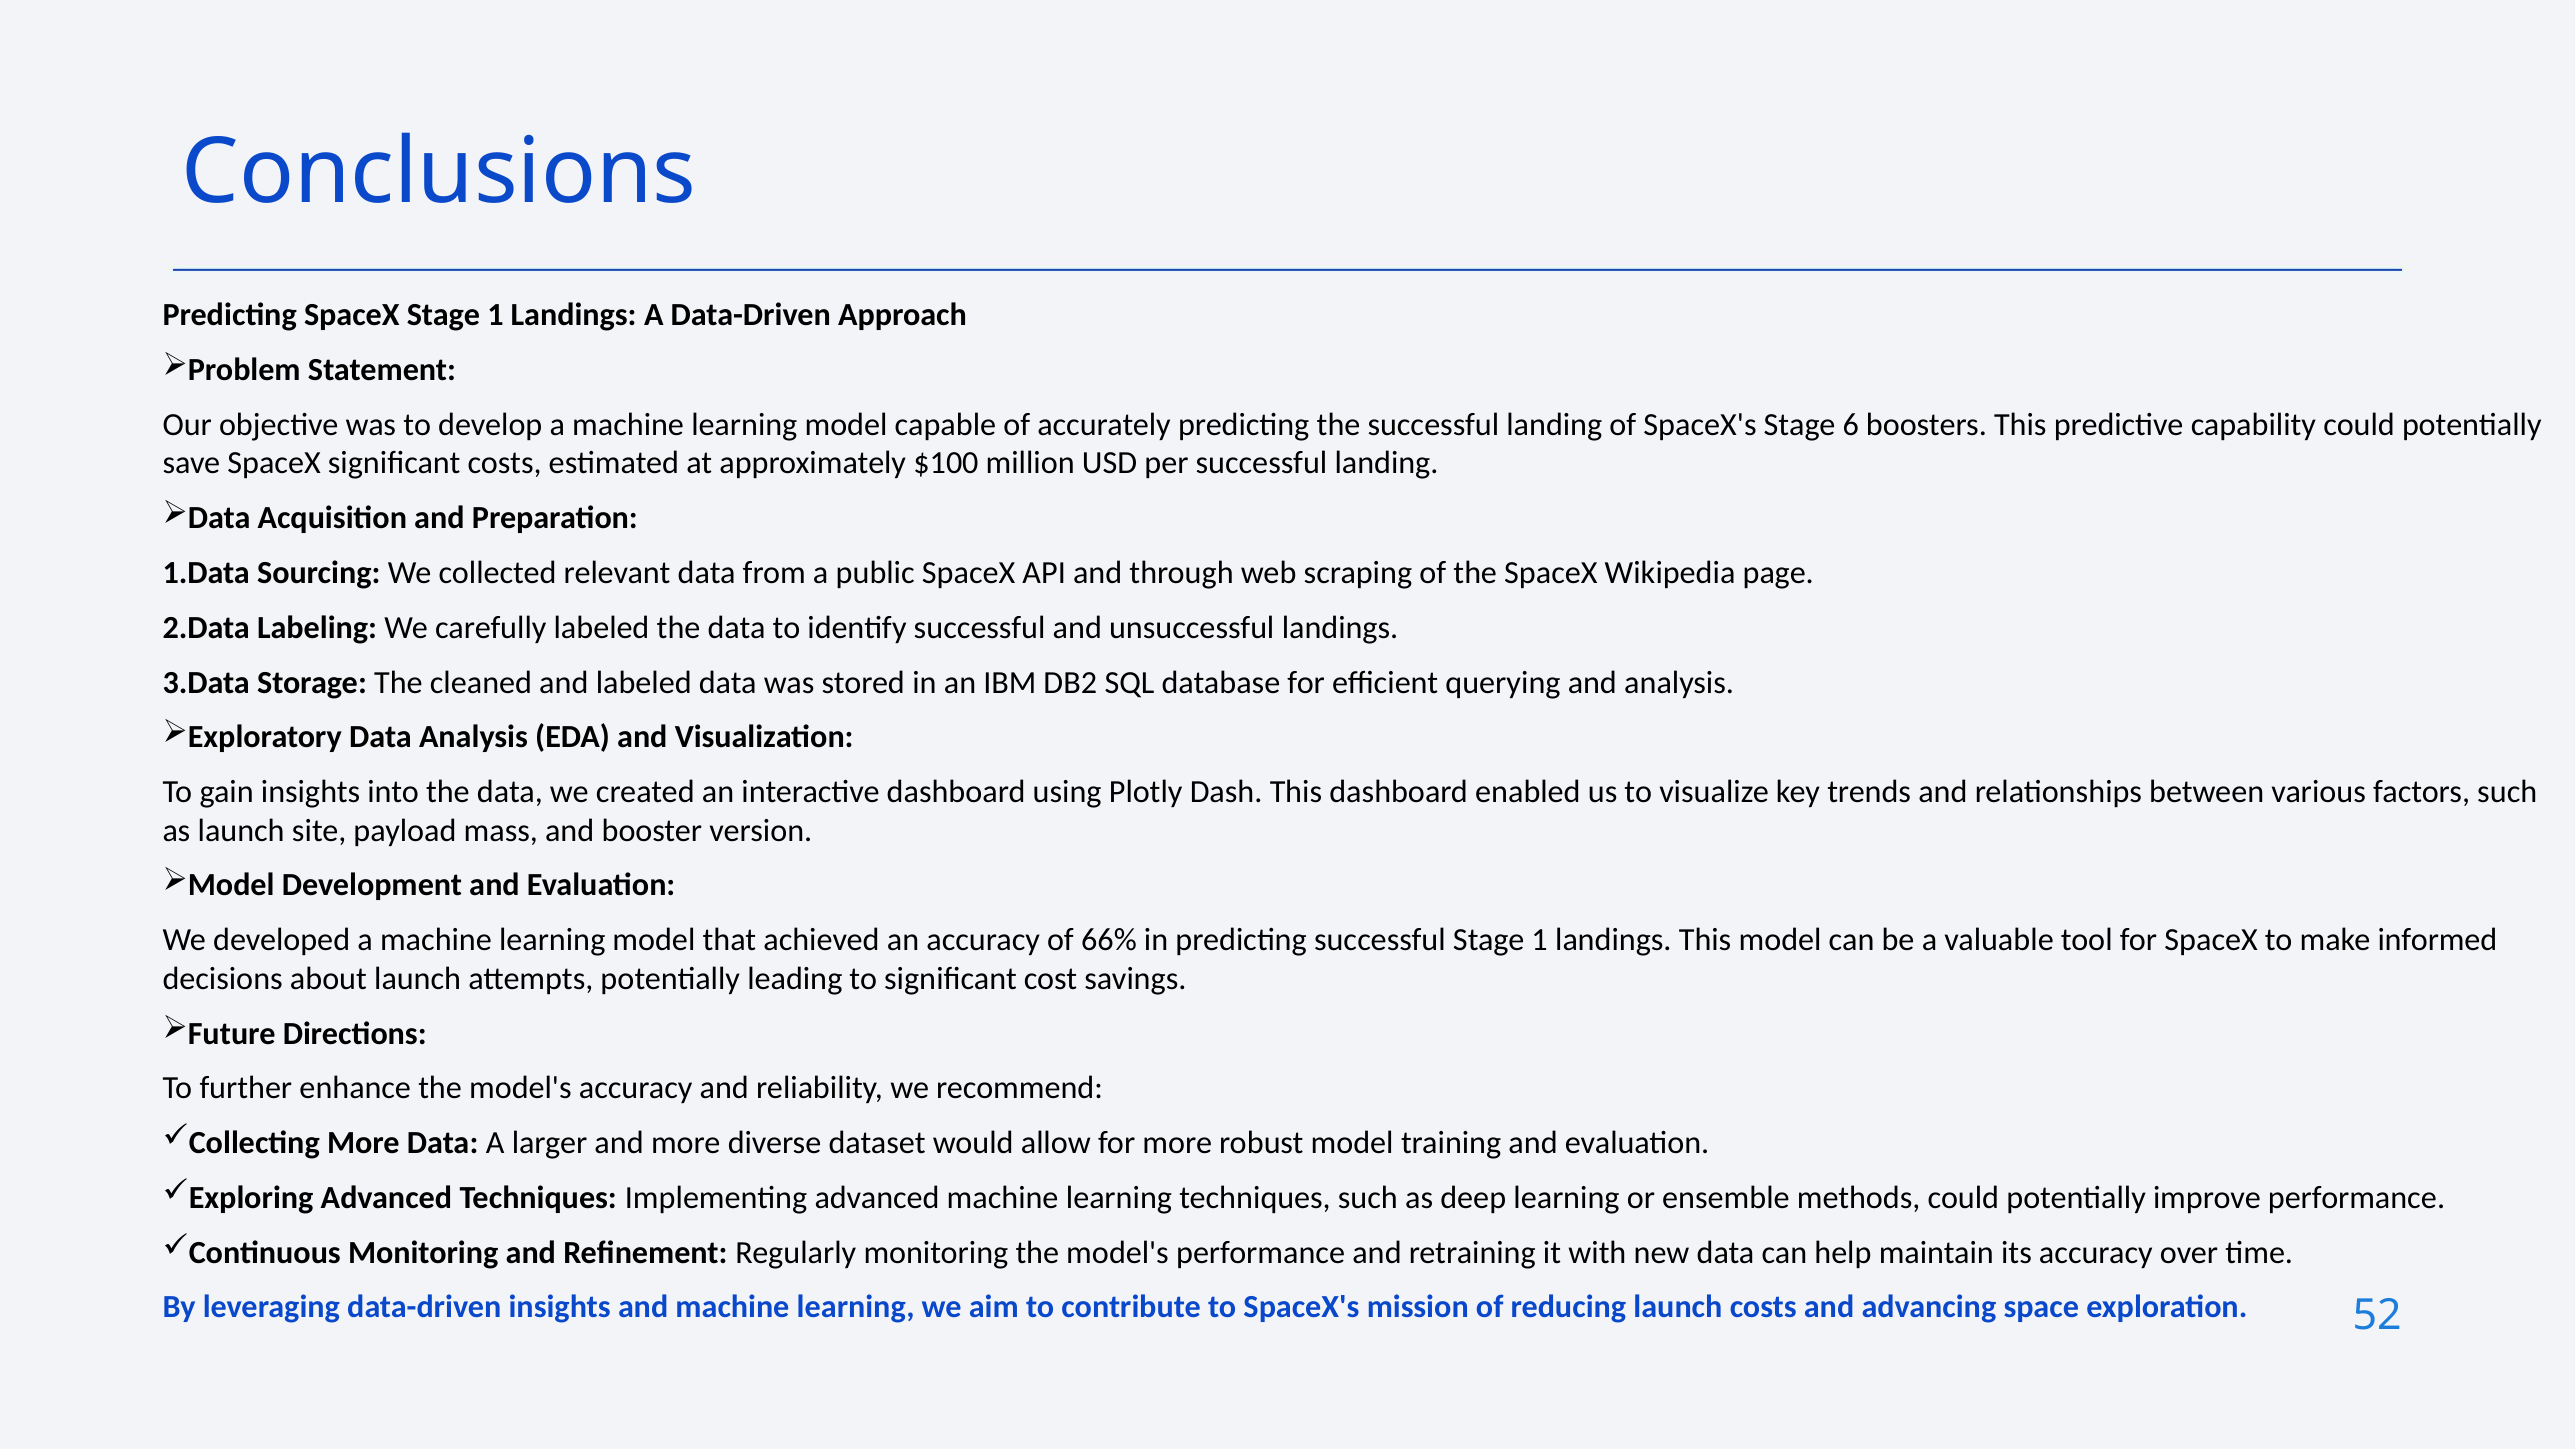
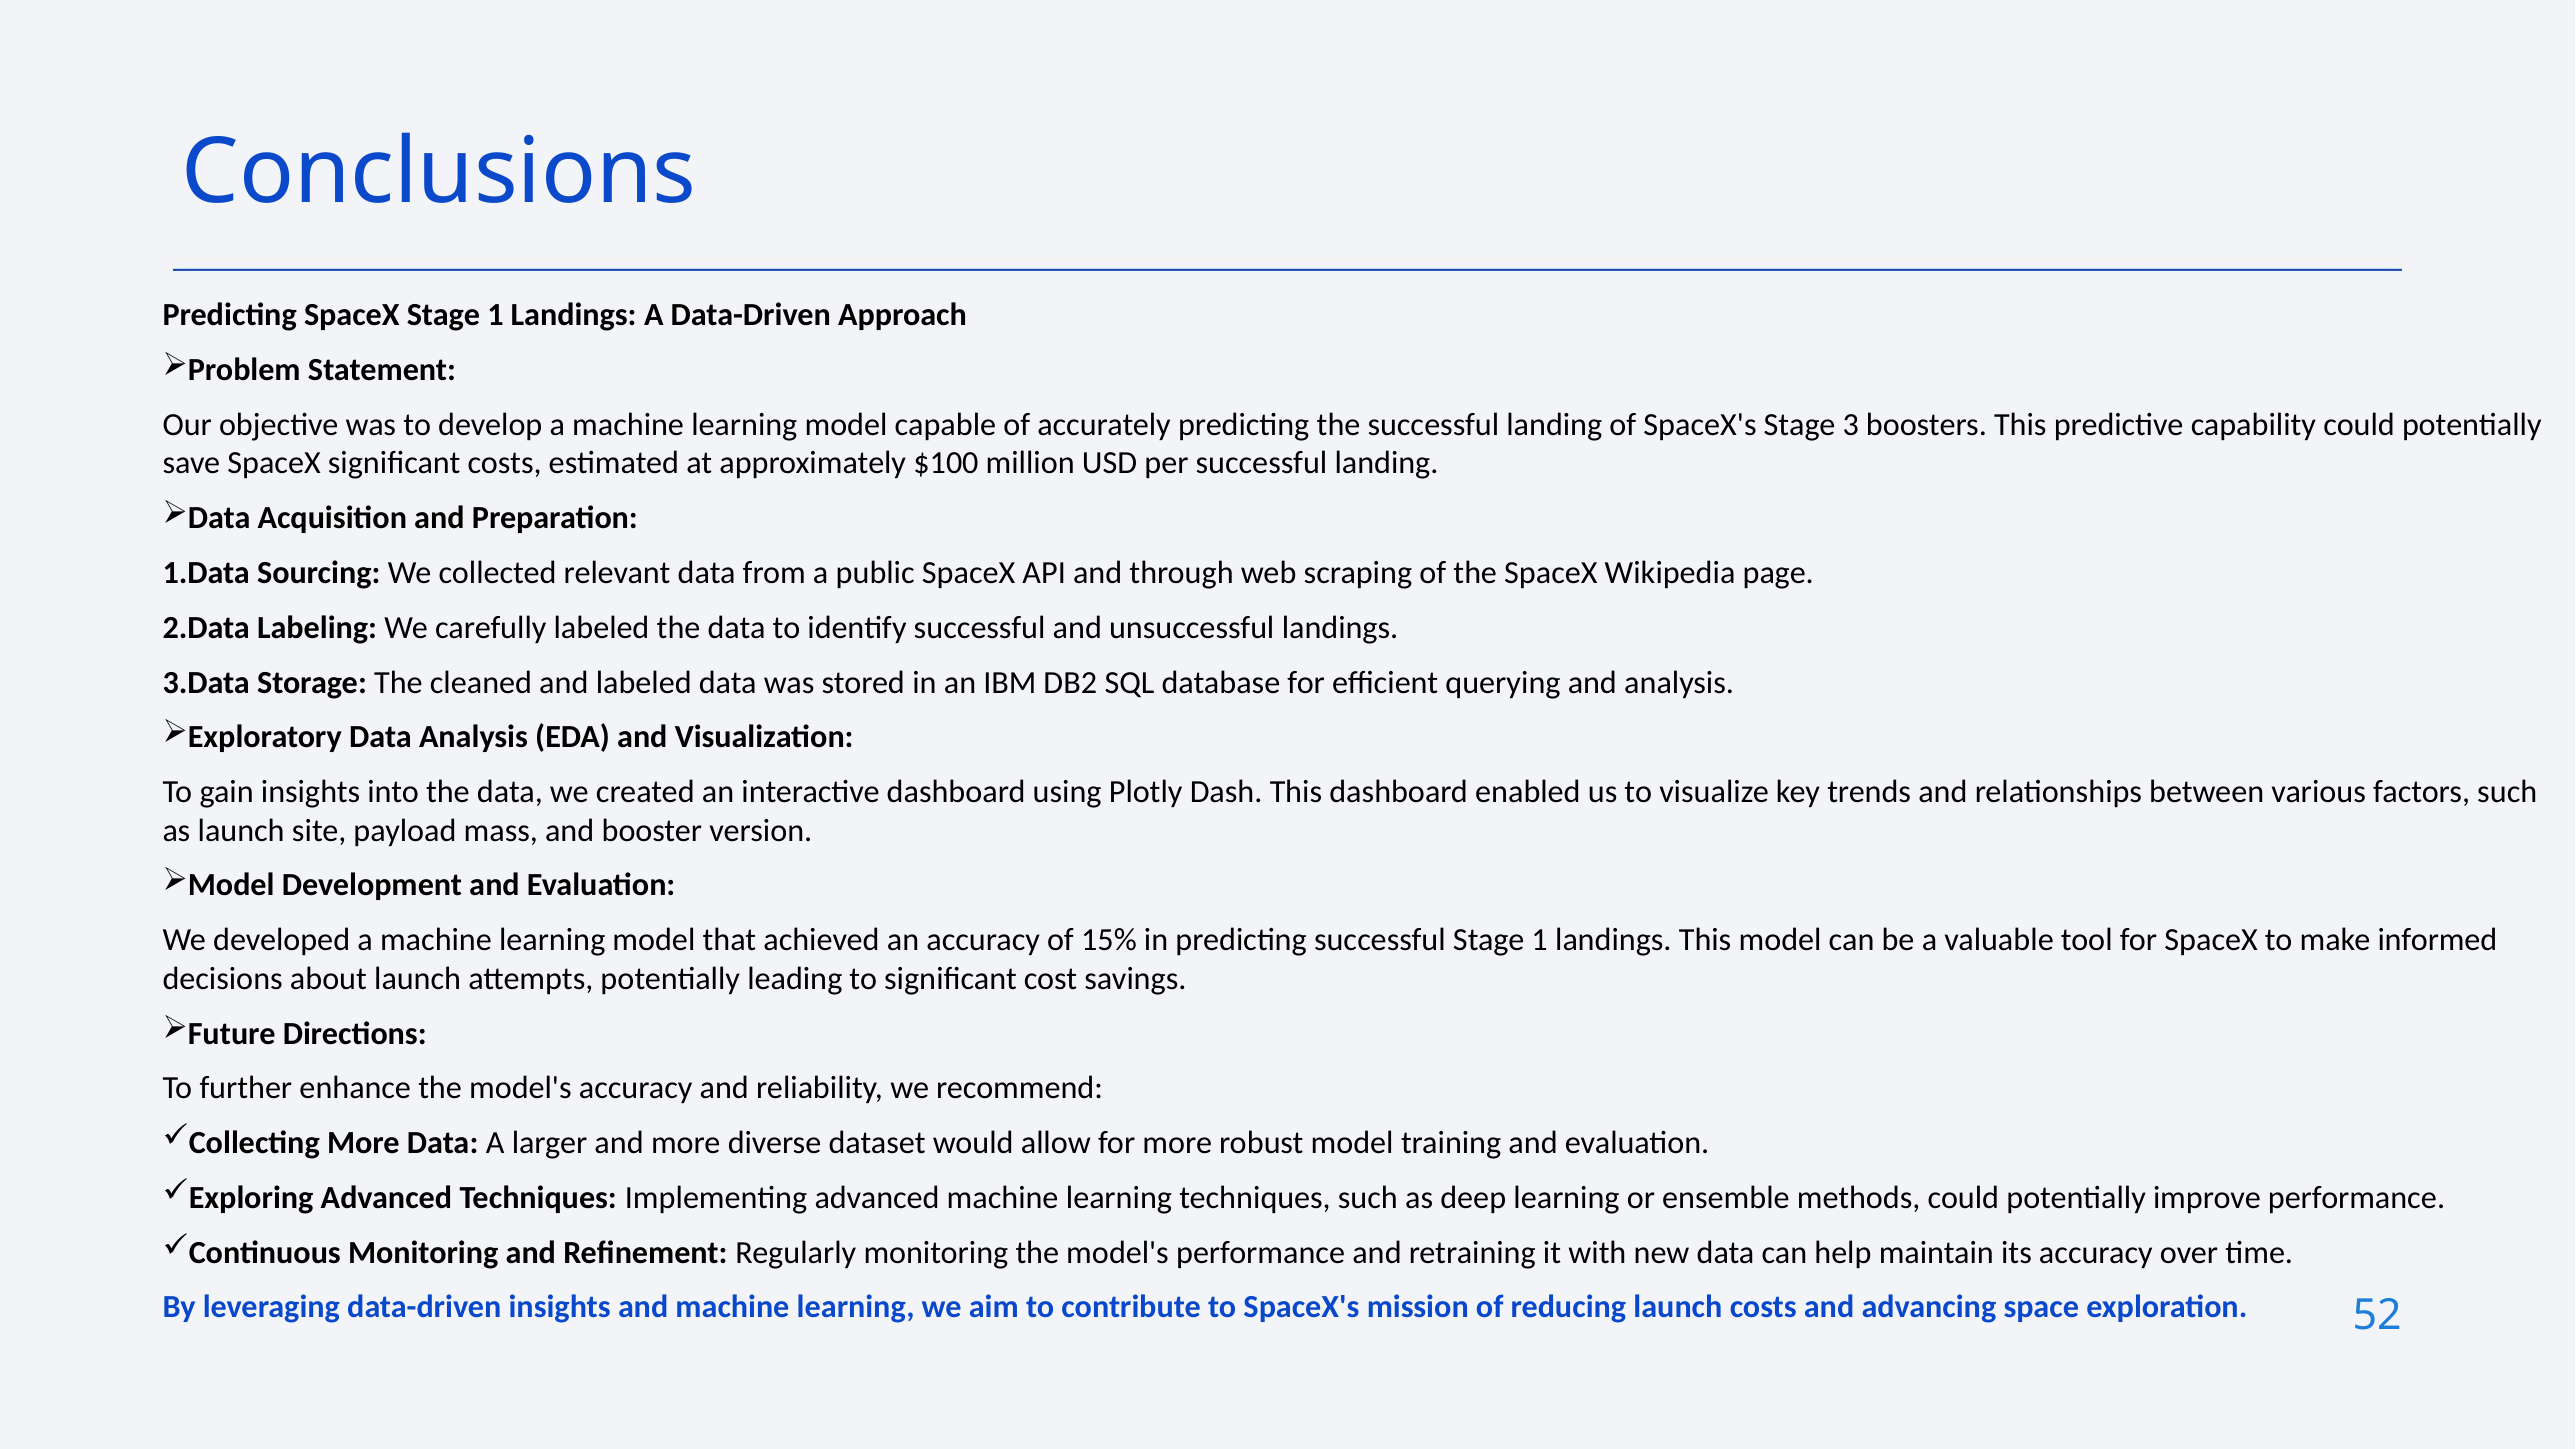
6: 6 -> 3
66%: 66% -> 15%
